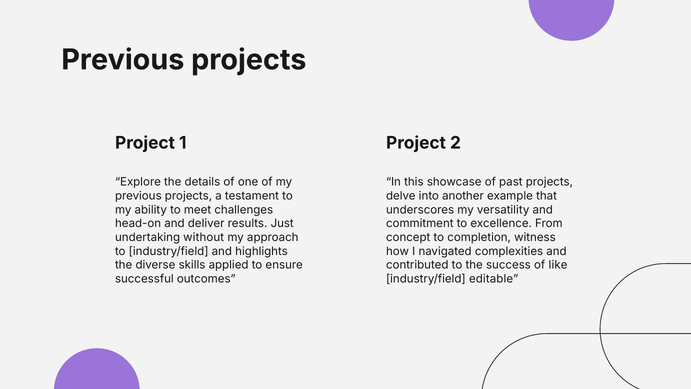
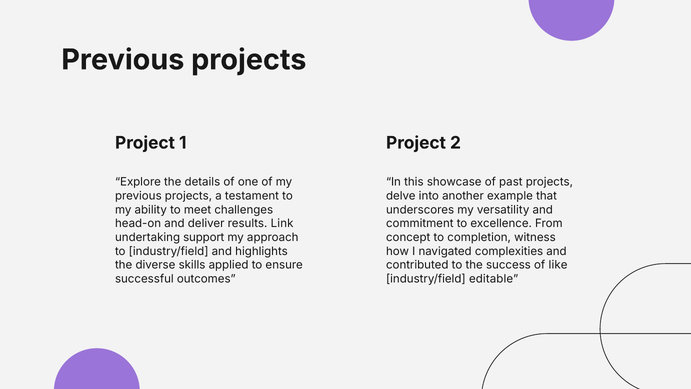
Just: Just -> Link
without: without -> support
